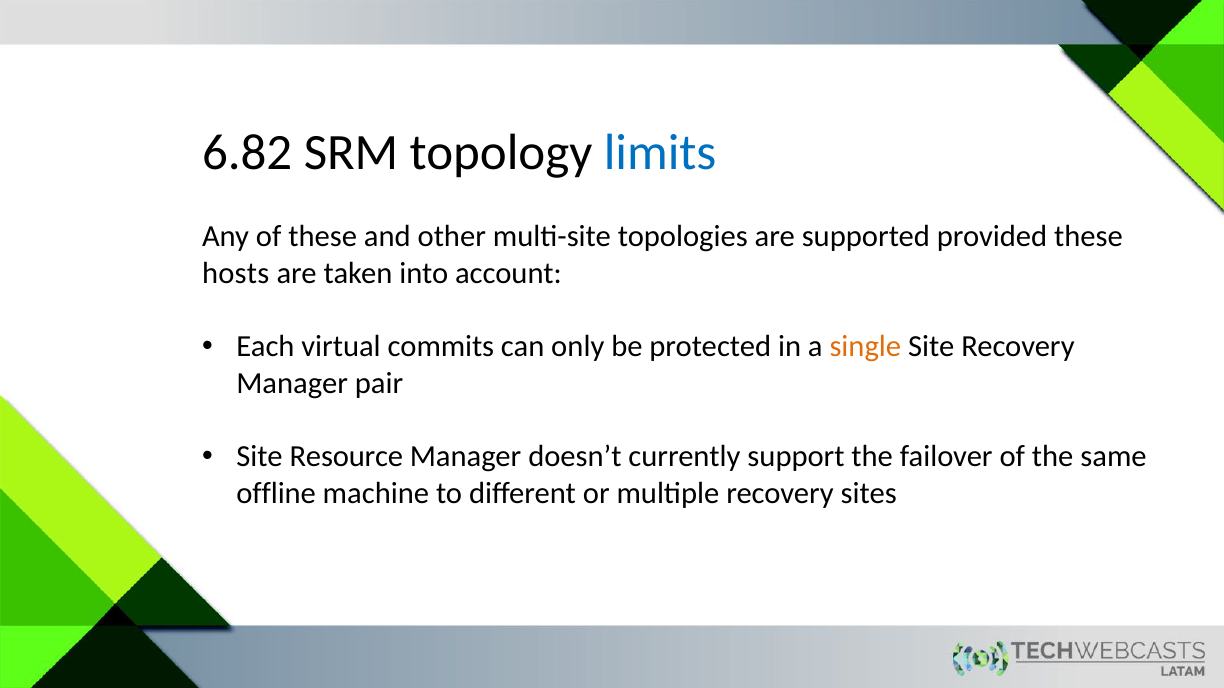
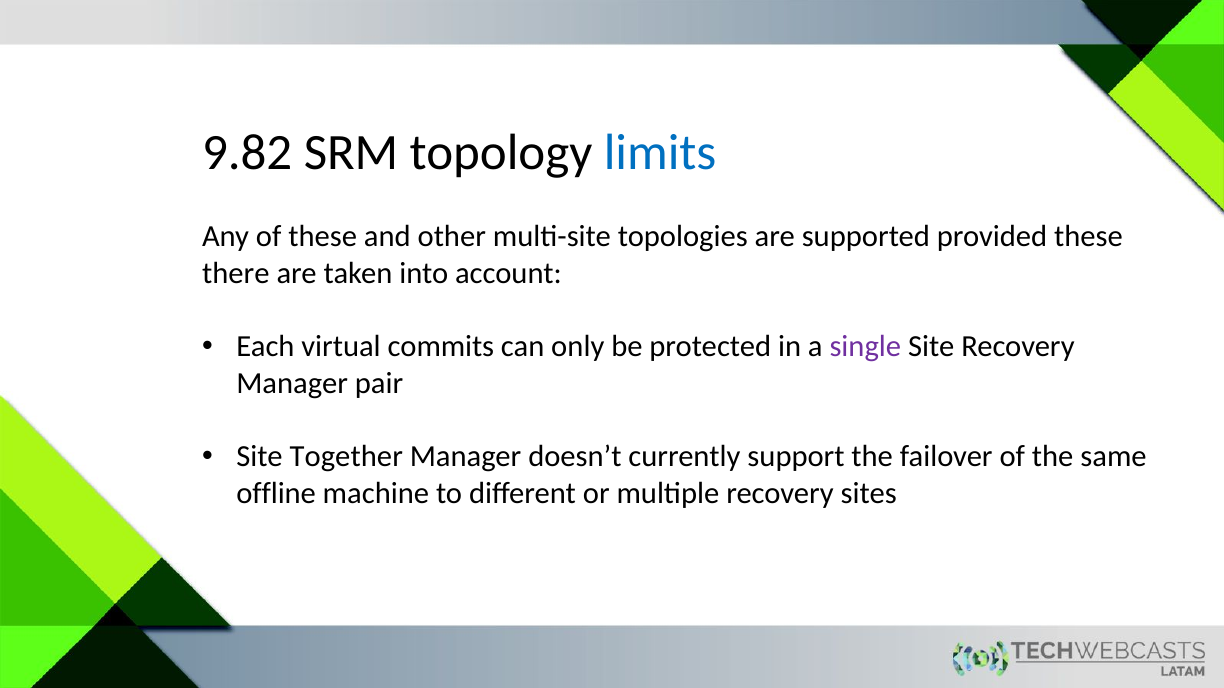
6.82: 6.82 -> 9.82
hosts: hosts -> there
single colour: orange -> purple
Resource: Resource -> Together
